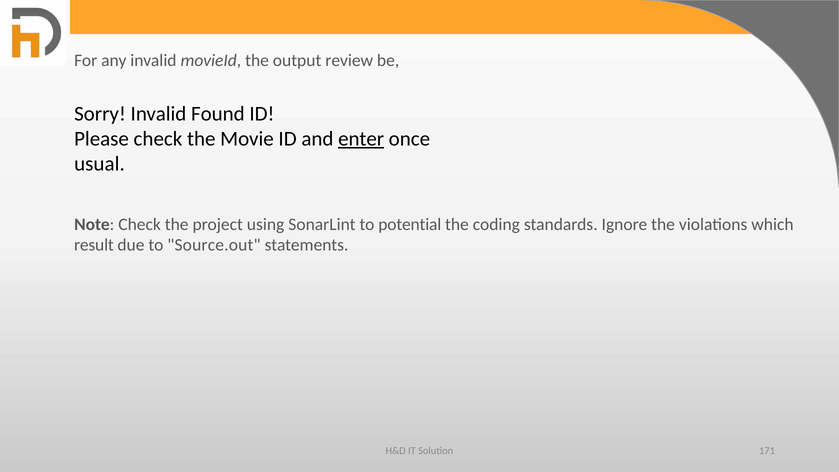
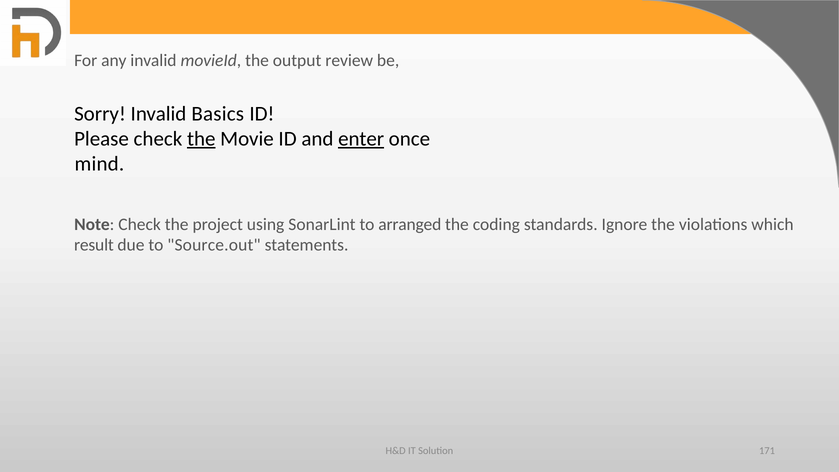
Found: Found -> Basics
the at (201, 139) underline: none -> present
usual: usual -> mind
potential: potential -> arranged
